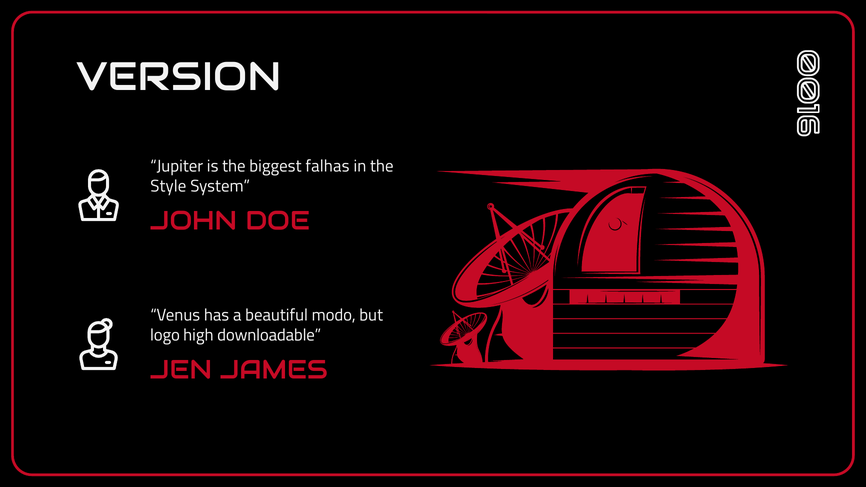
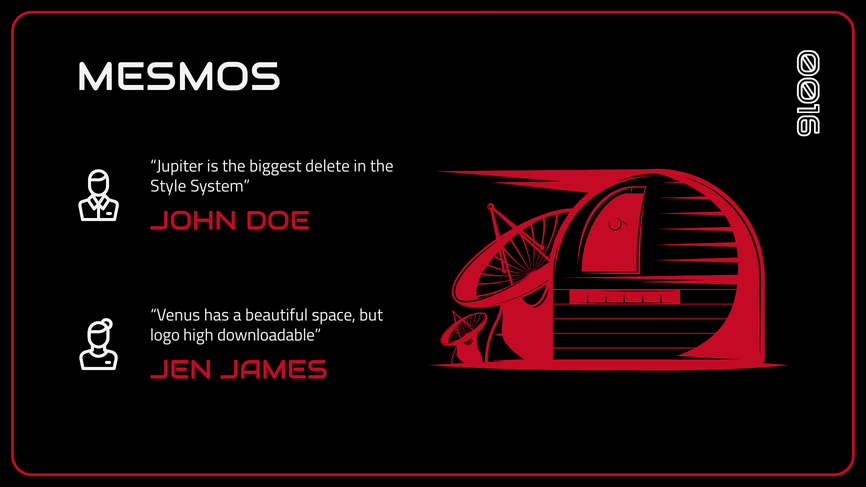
VERSION: VERSION -> MESMOS
falhas: falhas -> delete
modo: modo -> space
